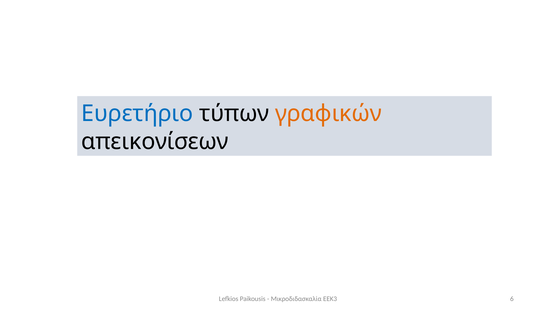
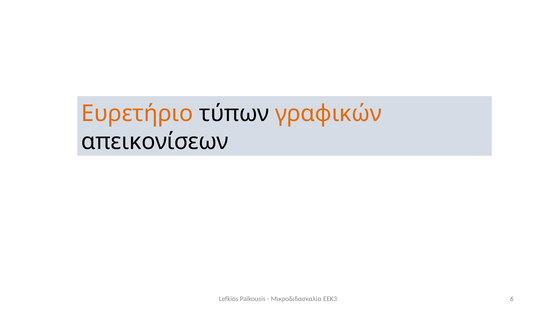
Ευρετήριο colour: blue -> orange
